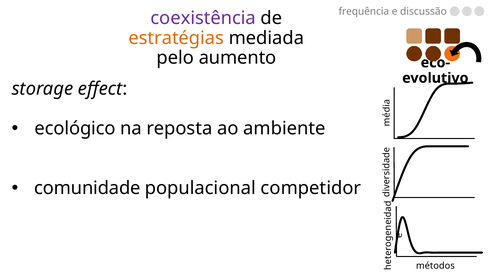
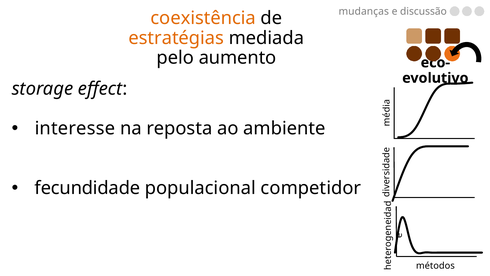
frequência: frequência -> mudanças
coexistência colour: purple -> orange
ecológico: ecológico -> interesse
comunidade: comunidade -> fecundidade
